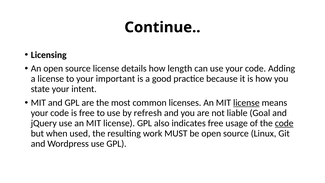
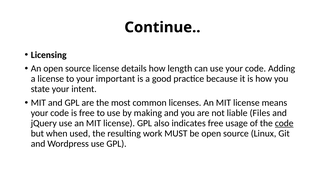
license at (246, 103) underline: present -> none
refresh: refresh -> making
Goal: Goal -> Files
